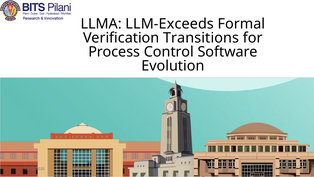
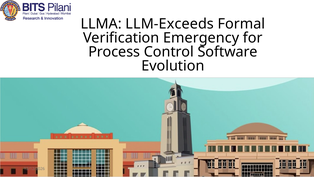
Transitions: Transitions -> Emergency
